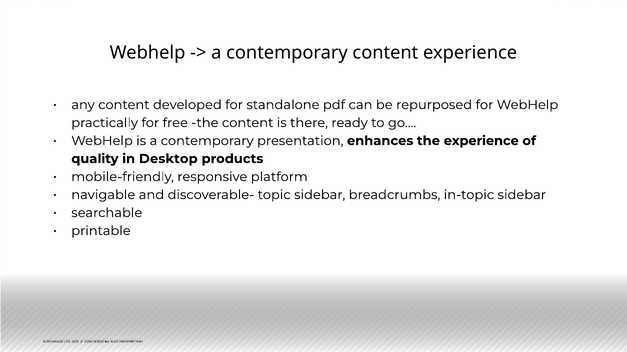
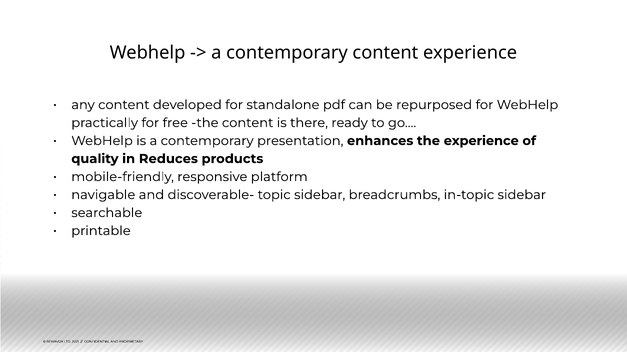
Desktop: Desktop -> Reduces
